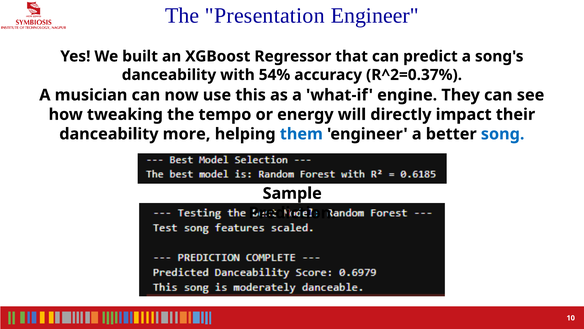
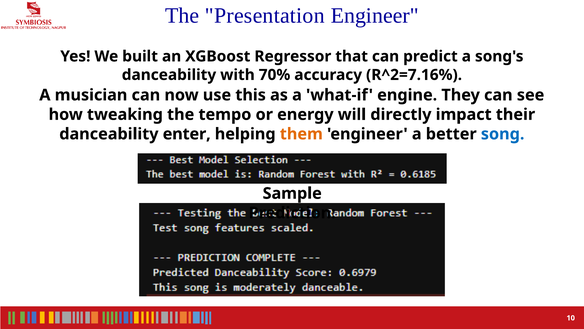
54%: 54% -> 70%
R^2=0.37%: R^2=0.37% -> R^2=7.16%
more: more -> enter
them colour: blue -> orange
